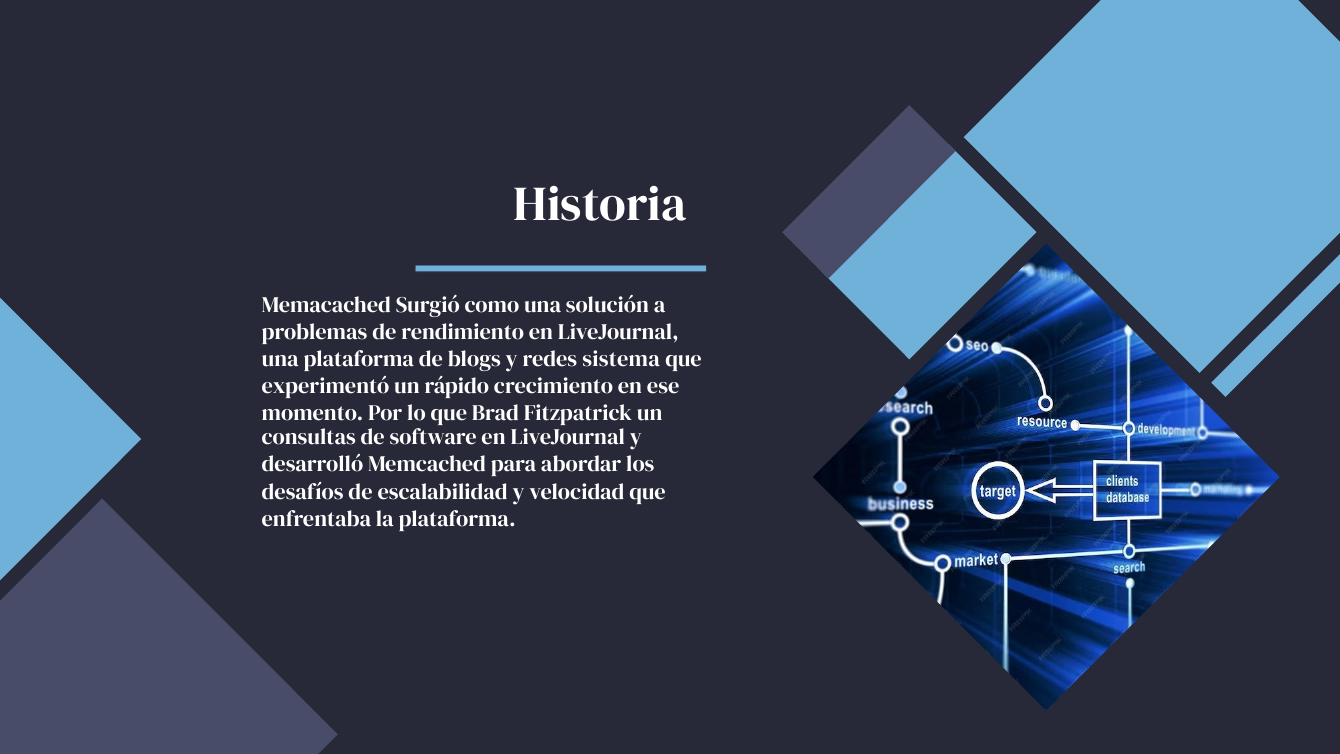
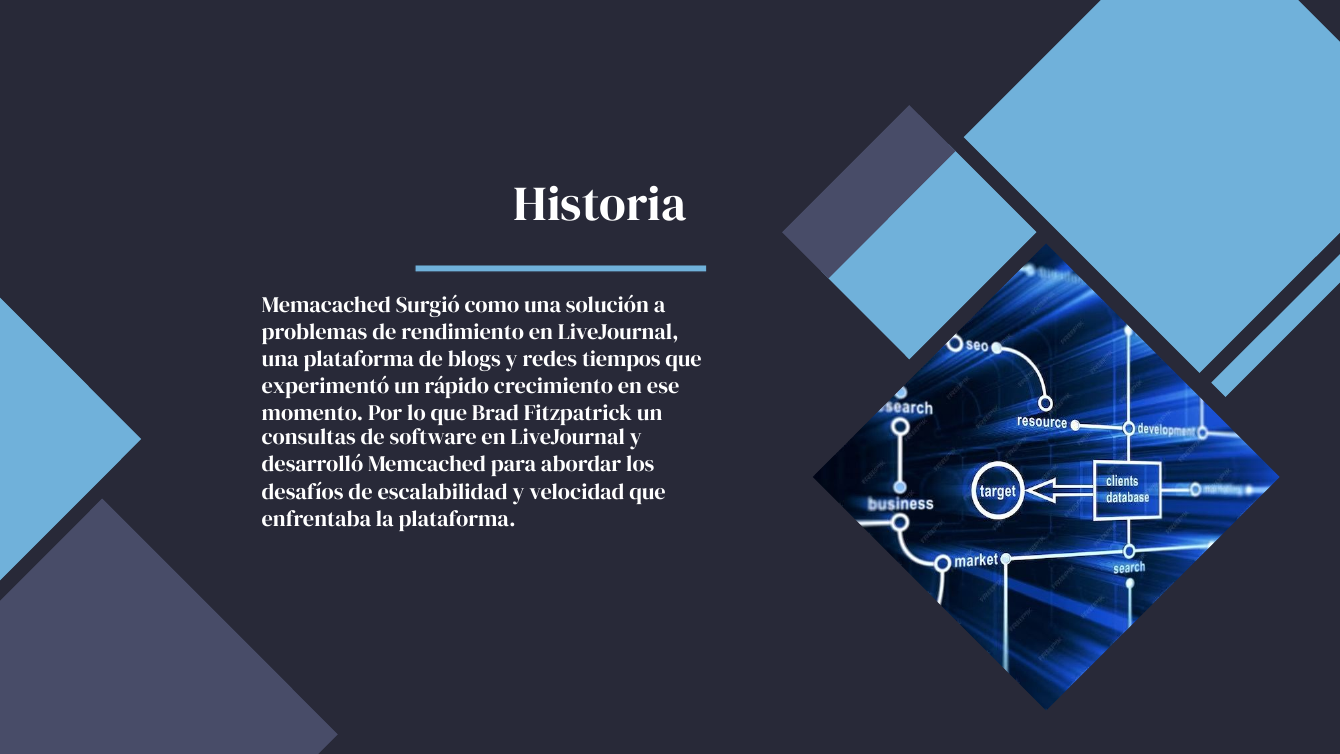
sistema: sistema -> tiempos
